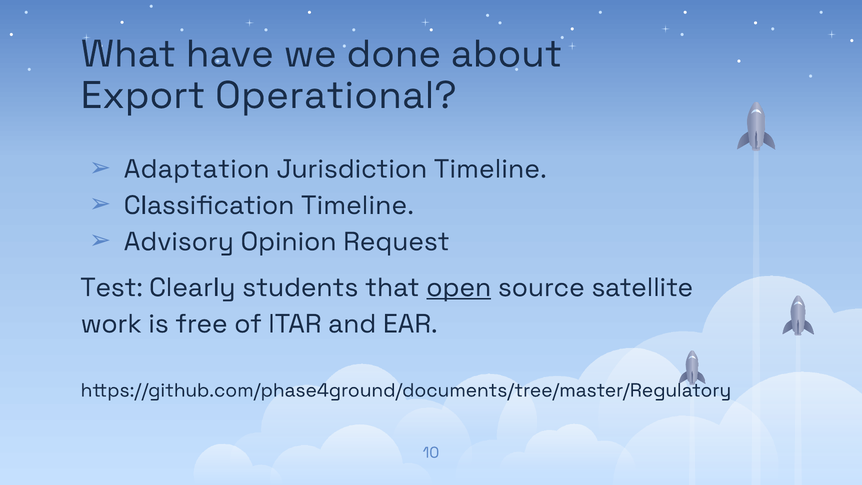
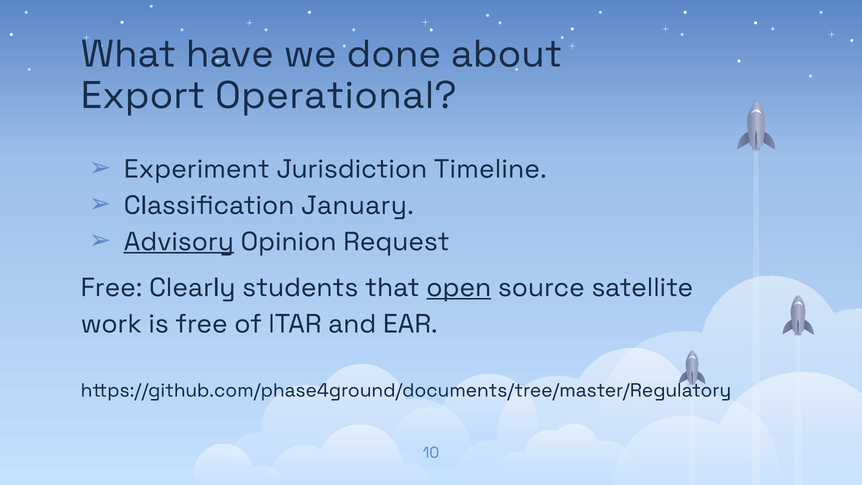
Adaptation: Adaptation -> Experiment
Classification Timeline: Timeline -> January
Advisory underline: none -> present
Test at (112, 287): Test -> Free
